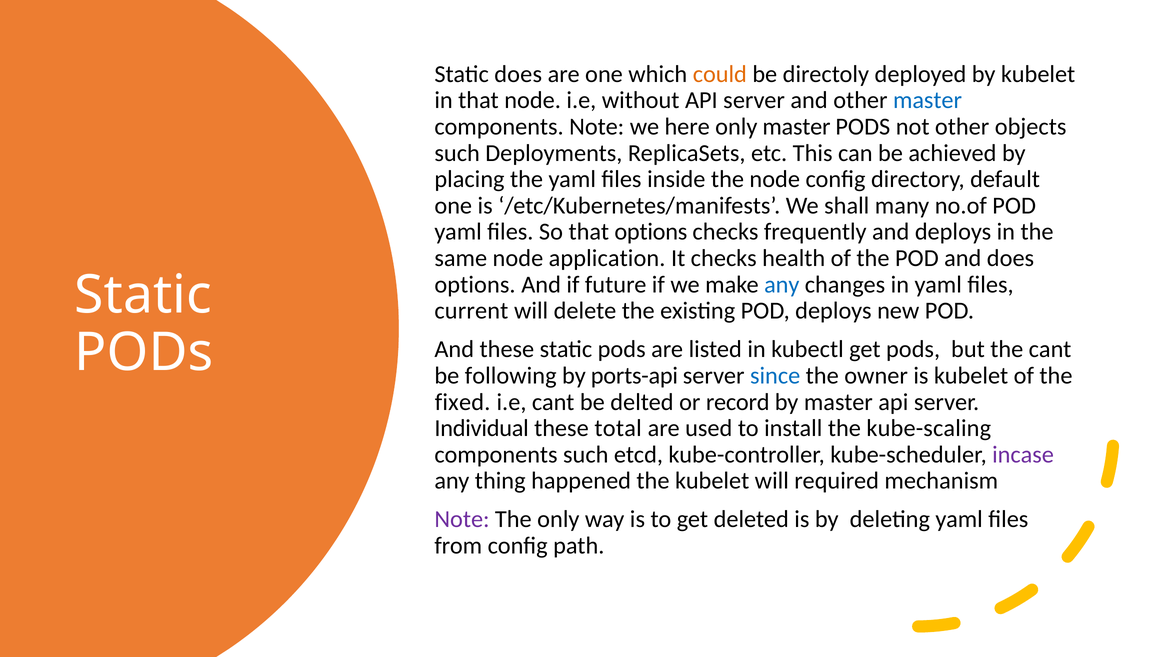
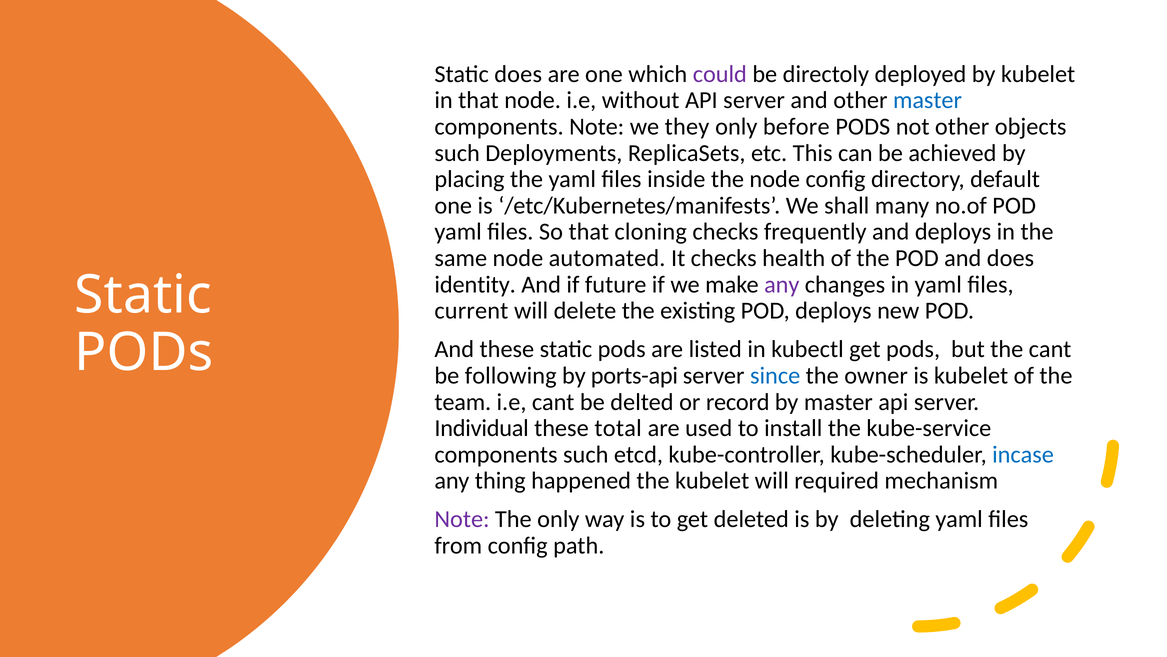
could colour: orange -> purple
here: here -> they
only master: master -> before
that options: options -> cloning
application: application -> automated
options at (475, 284): options -> identity
any at (782, 284) colour: blue -> purple
fixed: fixed -> team
kube-scaling: kube-scaling -> kube-service
incase colour: purple -> blue
